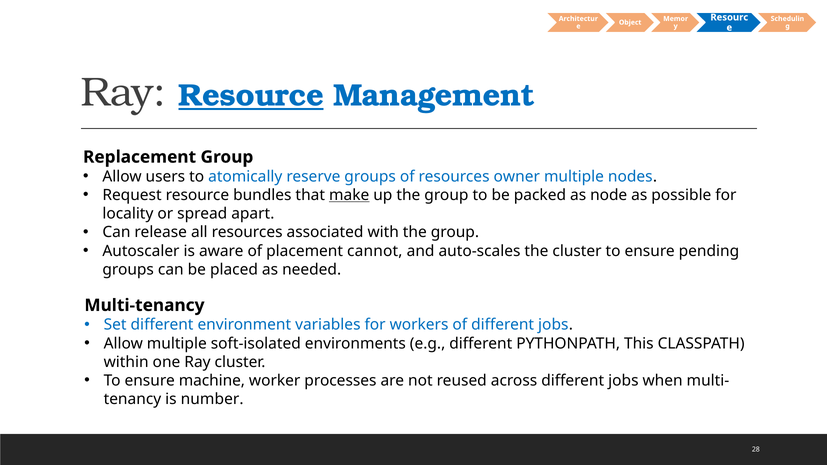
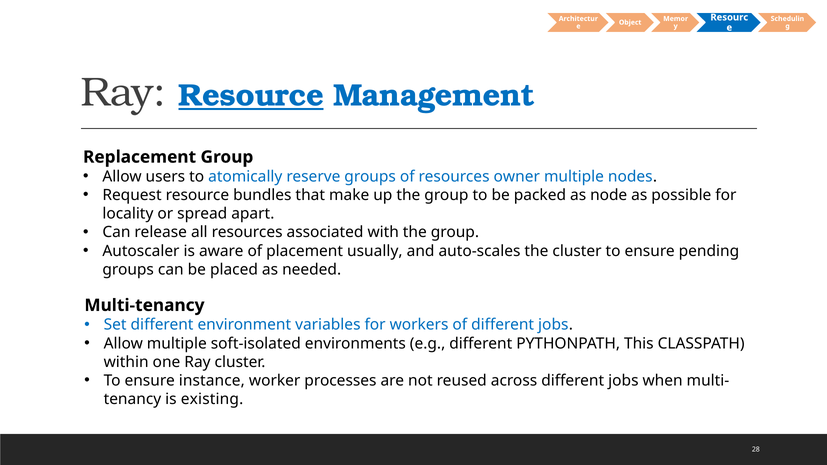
make underline: present -> none
cannot: cannot -> usually
machine: machine -> instance
number: number -> existing
